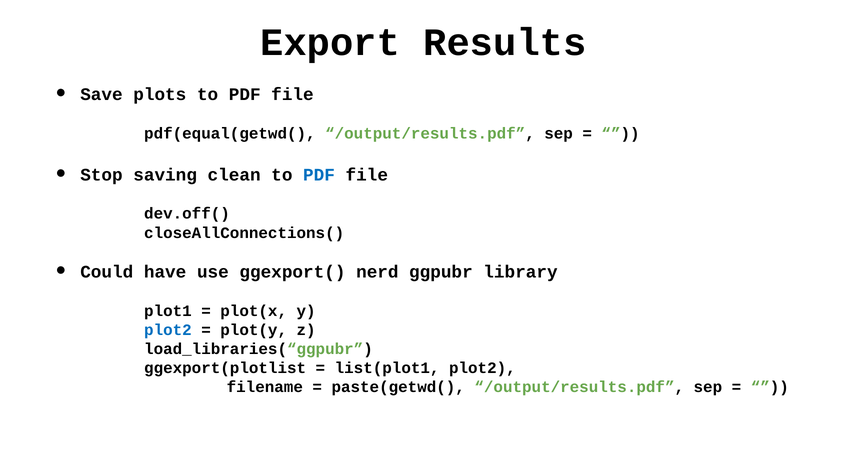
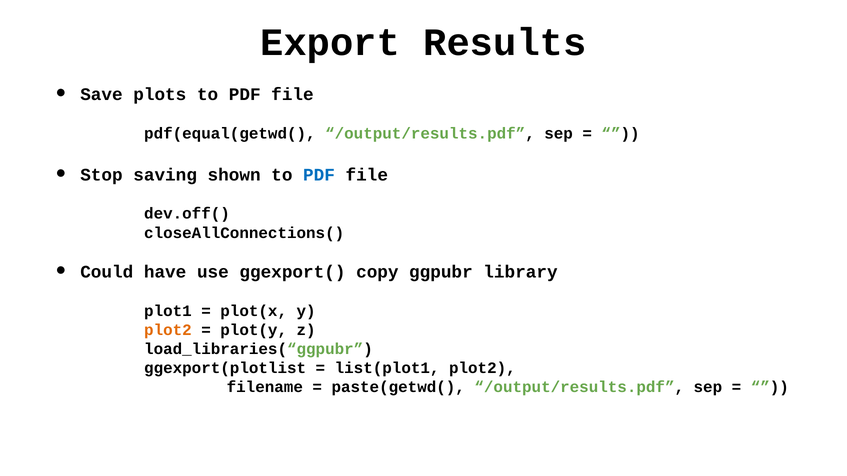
clean: clean -> shown
nerd: nerd -> copy
plot2 at (168, 330) colour: blue -> orange
